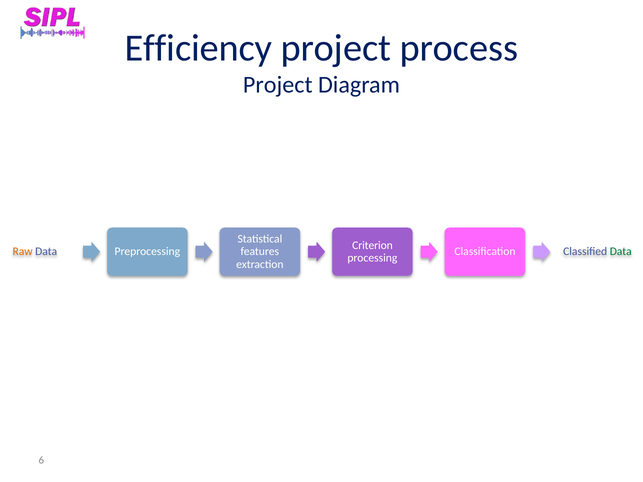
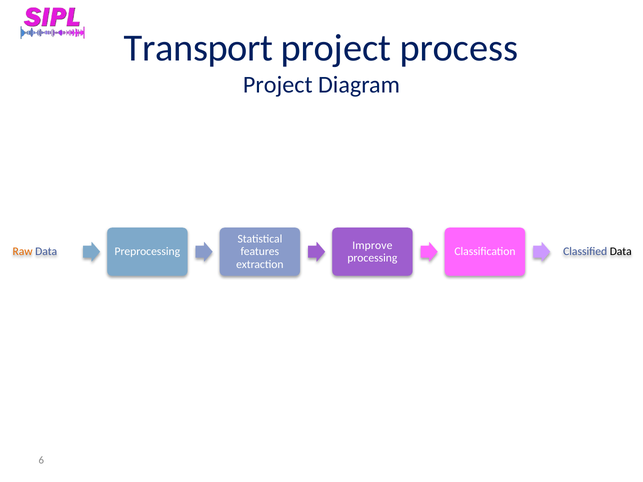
Efficiency: Efficiency -> Transport
Criterion: Criterion -> Improve
Data at (621, 252) colour: green -> black
